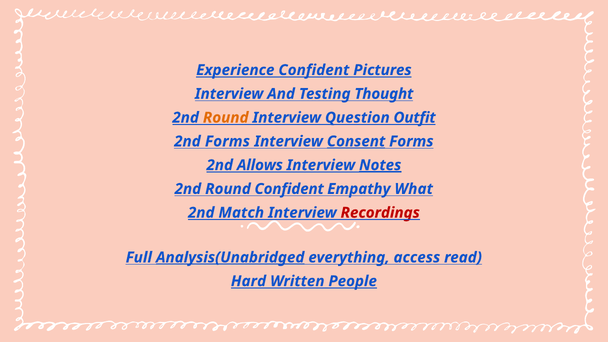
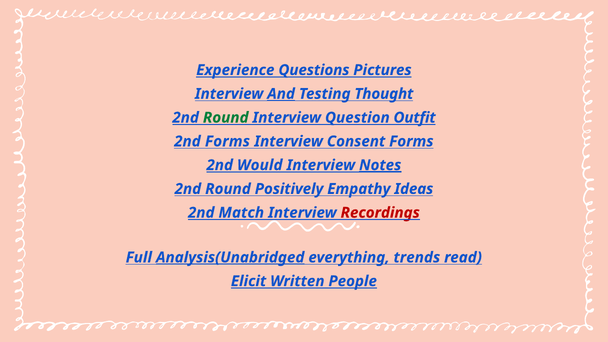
Experience Confident: Confident -> Questions
And underline: none -> present
Round at (226, 118) colour: orange -> green
Consent underline: present -> none
Allows: Allows -> Would
Round Confident: Confident -> Positively
What: What -> Ideas
access: access -> trends
Hard: Hard -> Elicit
